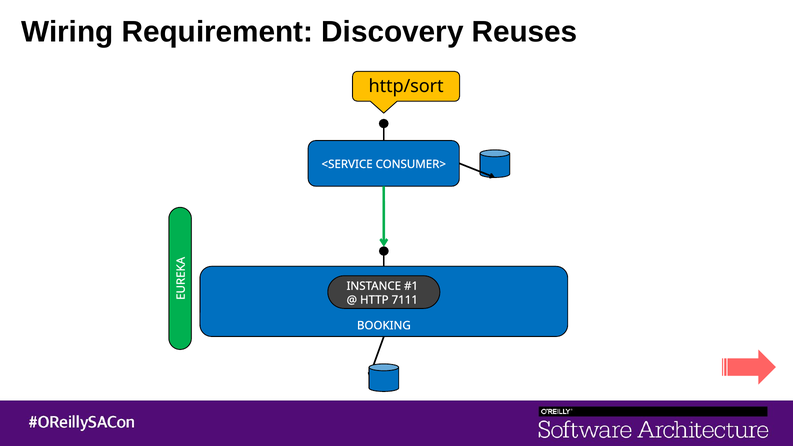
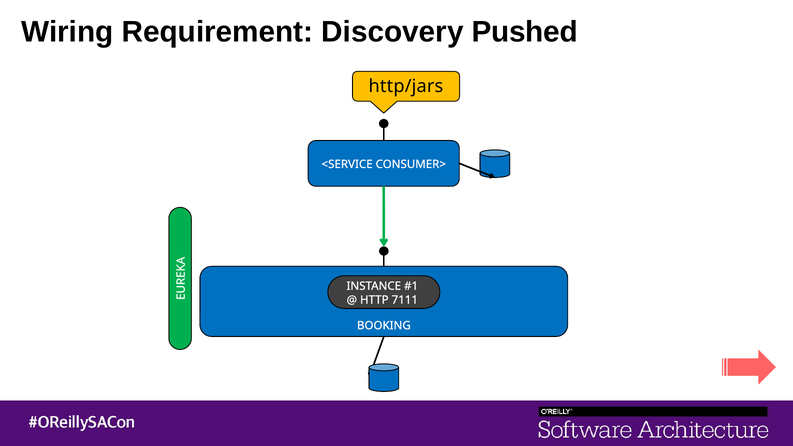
Reuses: Reuses -> Pushed
http/sort: http/sort -> http/jars
